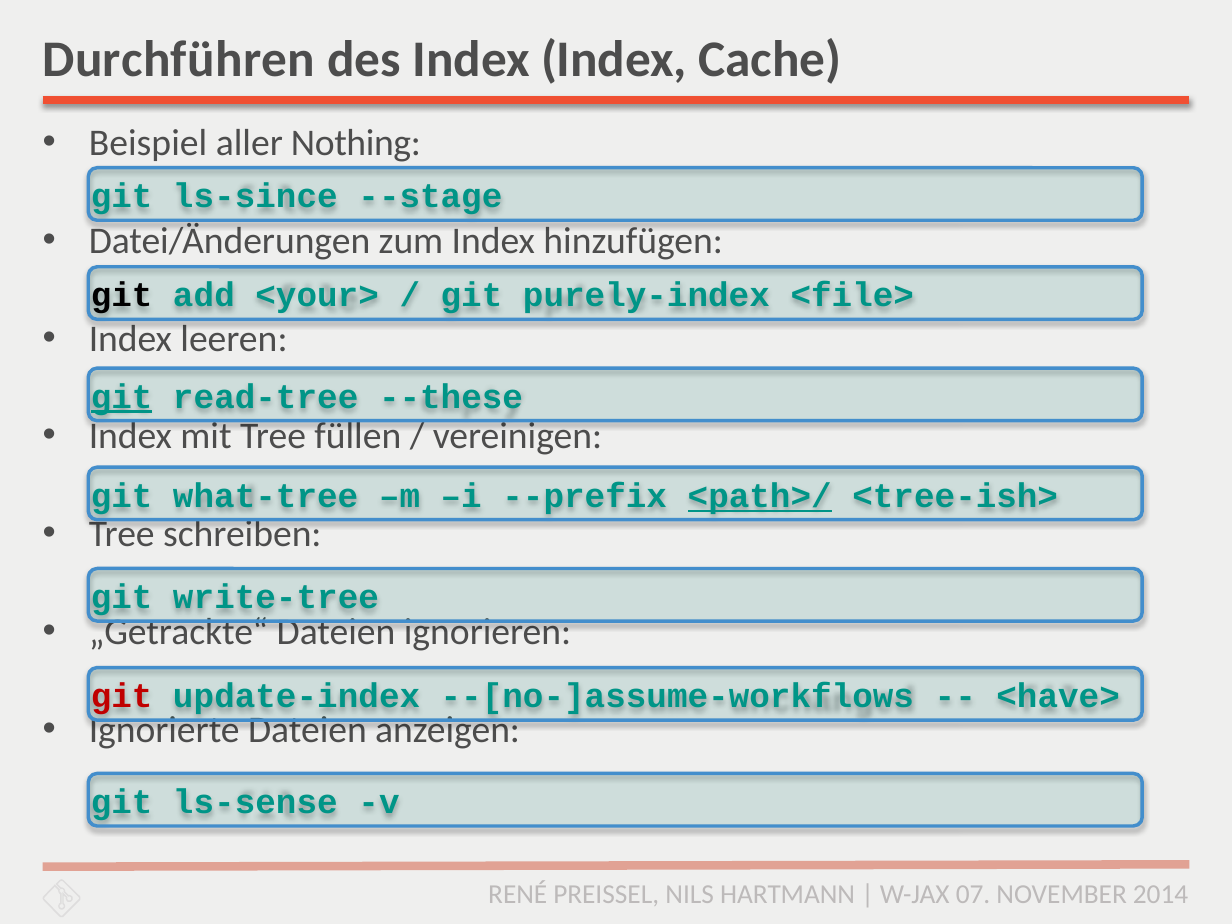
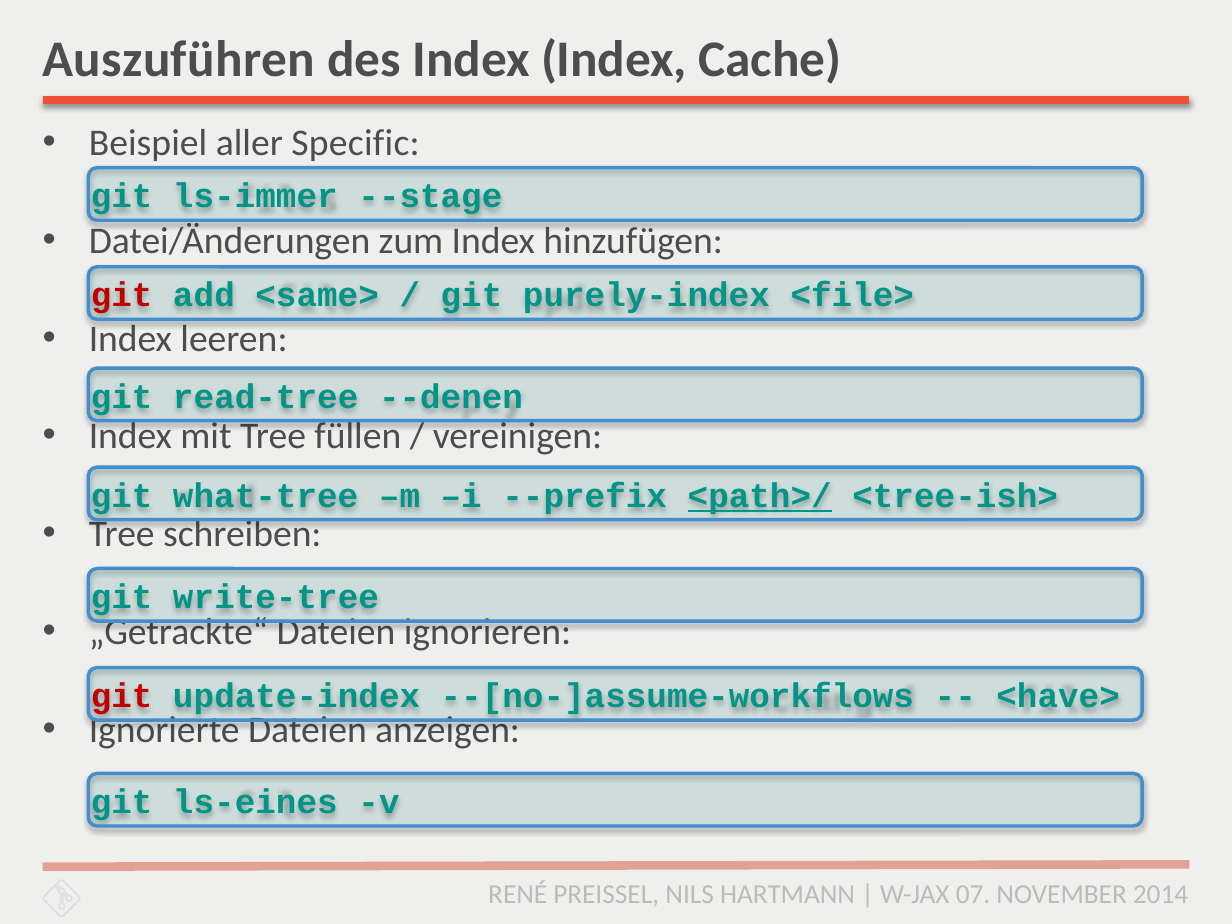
Durchführen: Durchführen -> Auszuführen
Nothing: Nothing -> Specific
ls-since: ls-since -> ls-immer
git at (122, 295) colour: black -> red
<your>: <your> -> <same>
git at (122, 397) underline: present -> none
--these: --these -> --denen
ls-sense: ls-sense -> ls-eines
